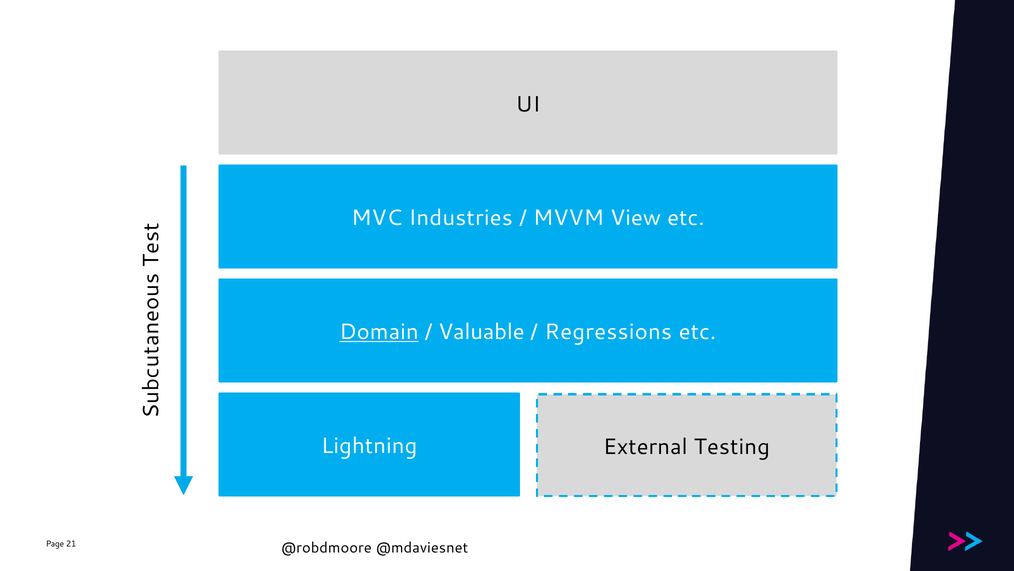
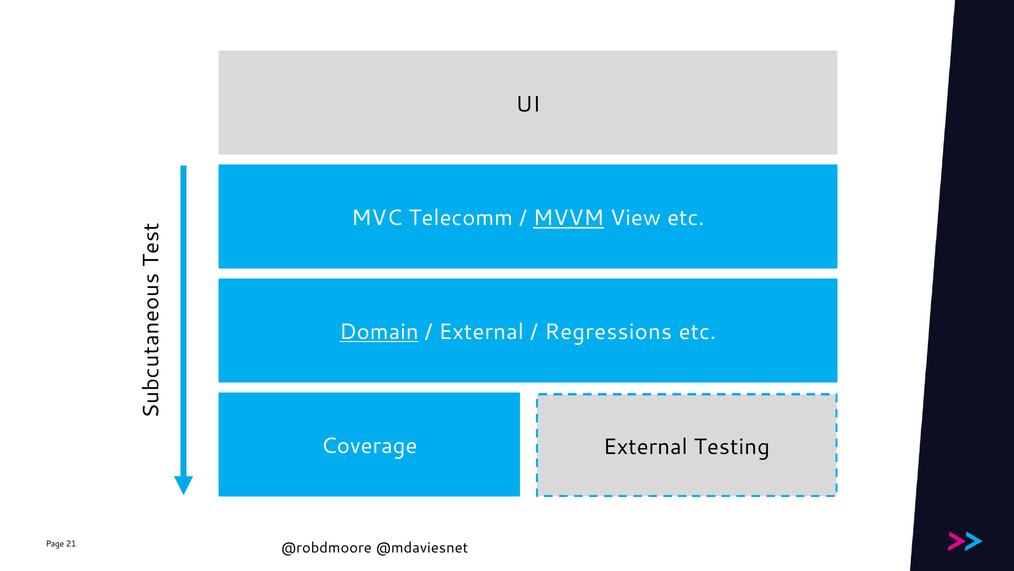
Industries: Industries -> Telecomm
MVVM underline: none -> present
Valuable at (481, 332): Valuable -> External
Lightning: Lightning -> Coverage
